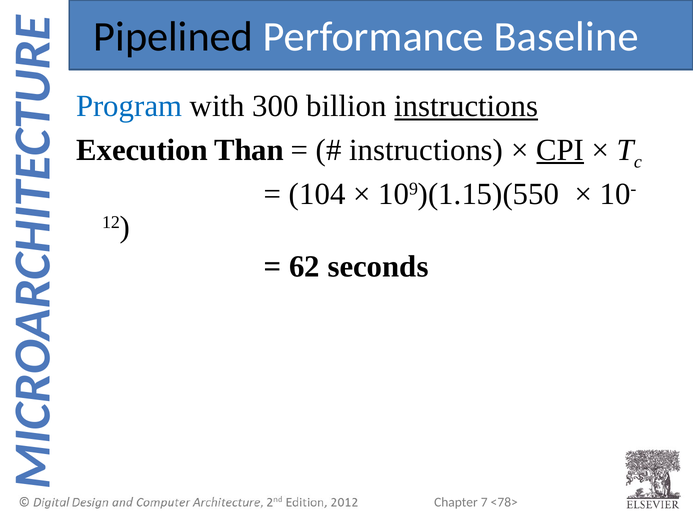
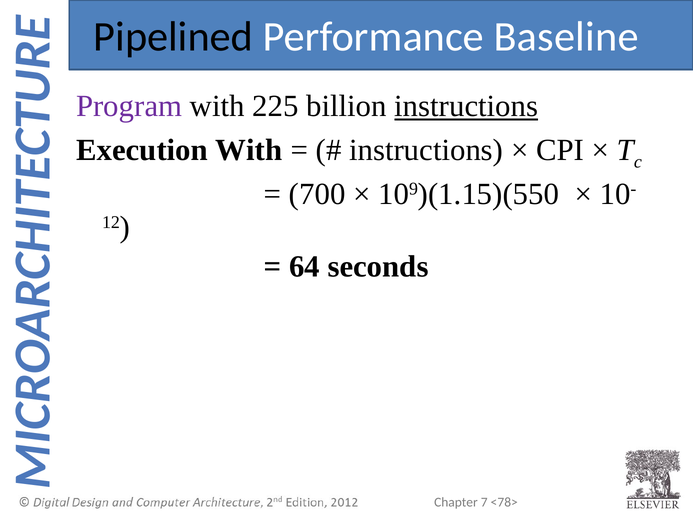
Program colour: blue -> purple
300: 300 -> 225
Execution Than: Than -> With
CPI underline: present -> none
104: 104 -> 700
62: 62 -> 64
